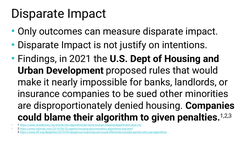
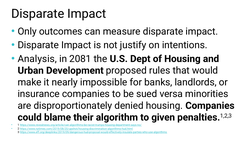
Findings: Findings -> Analysis
2021: 2021 -> 2081
other: other -> versa
